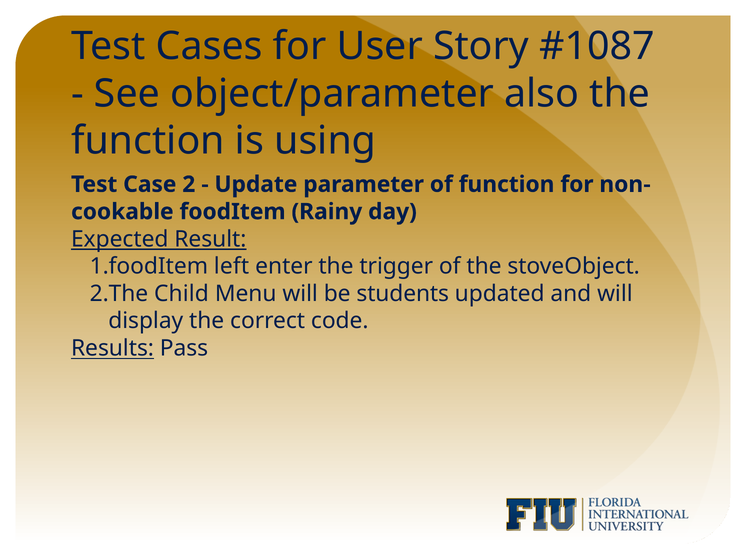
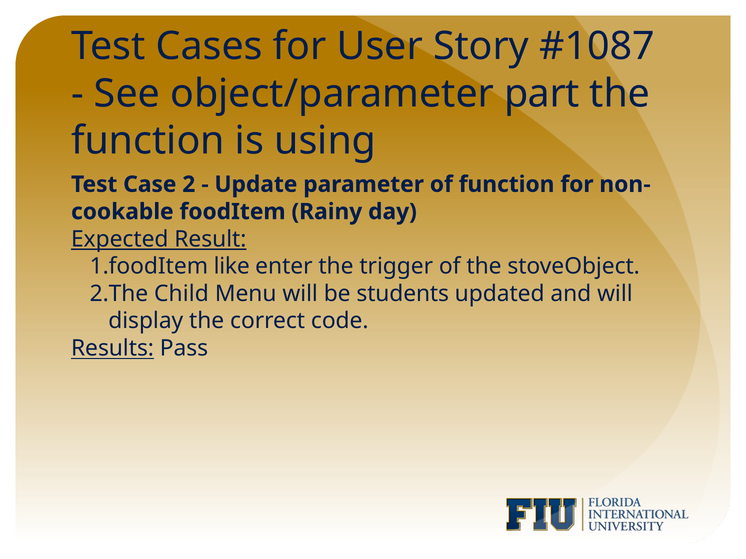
also: also -> part
left: left -> like
